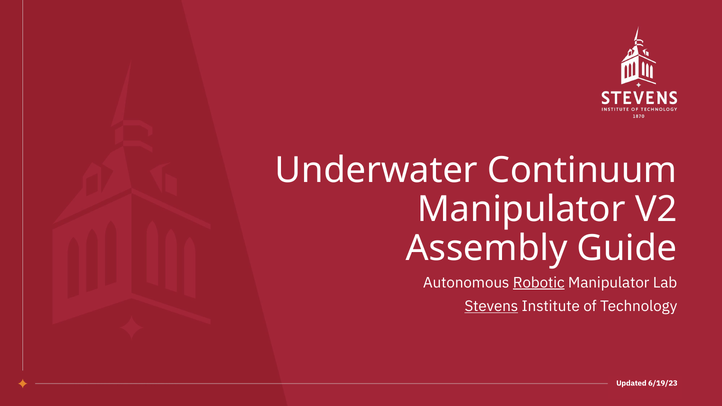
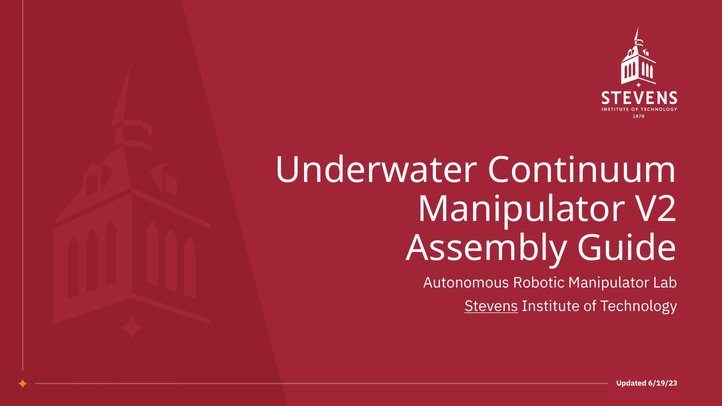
Robotic underline: present -> none
